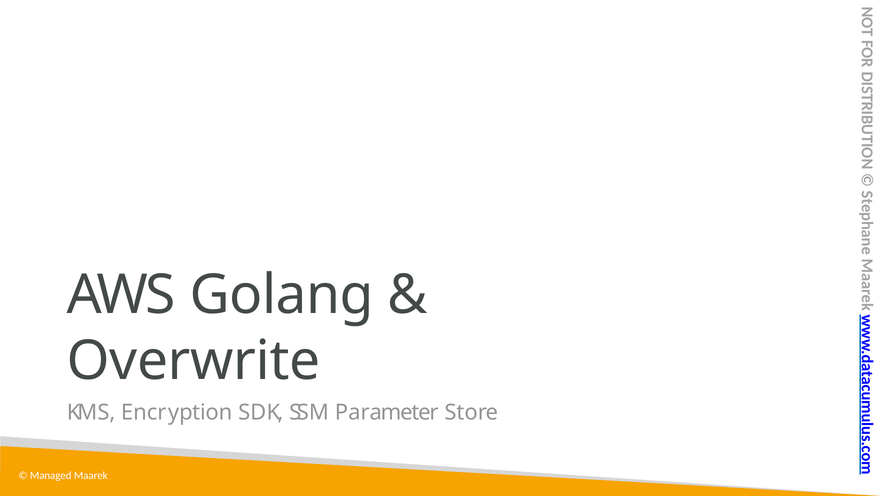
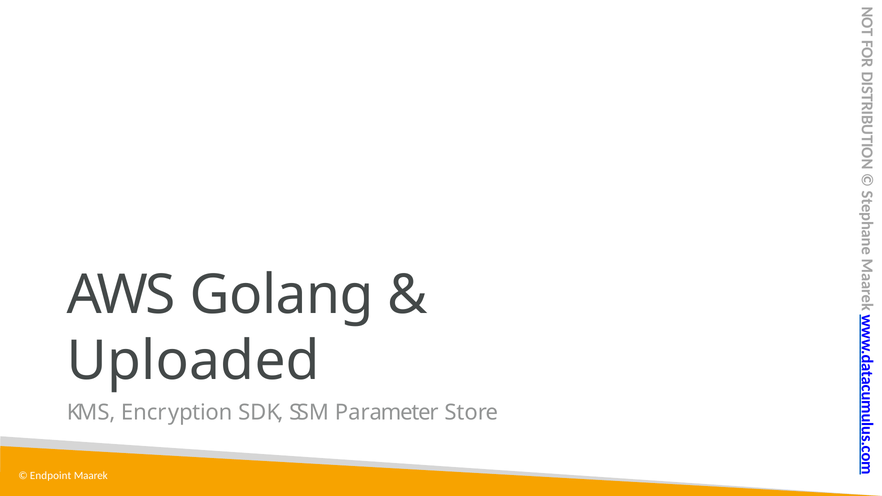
Overwrite: Overwrite -> Uploaded
Managed: Managed -> Endpoint
